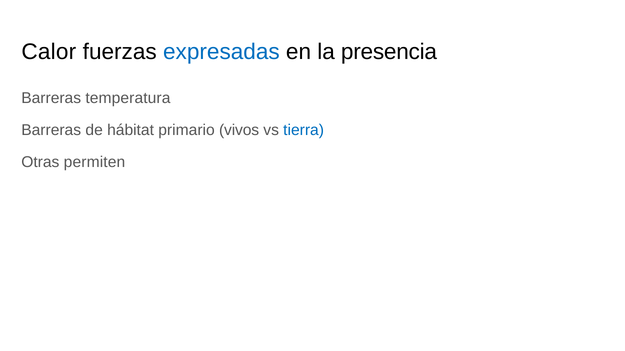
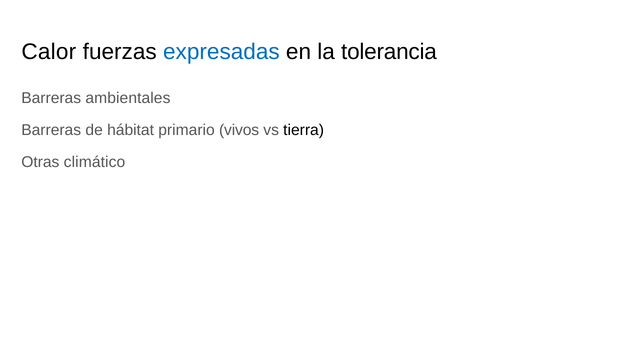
presencia: presencia -> tolerancia
temperatura: temperatura -> ambientales
tierra colour: blue -> black
permiten: permiten -> climático
